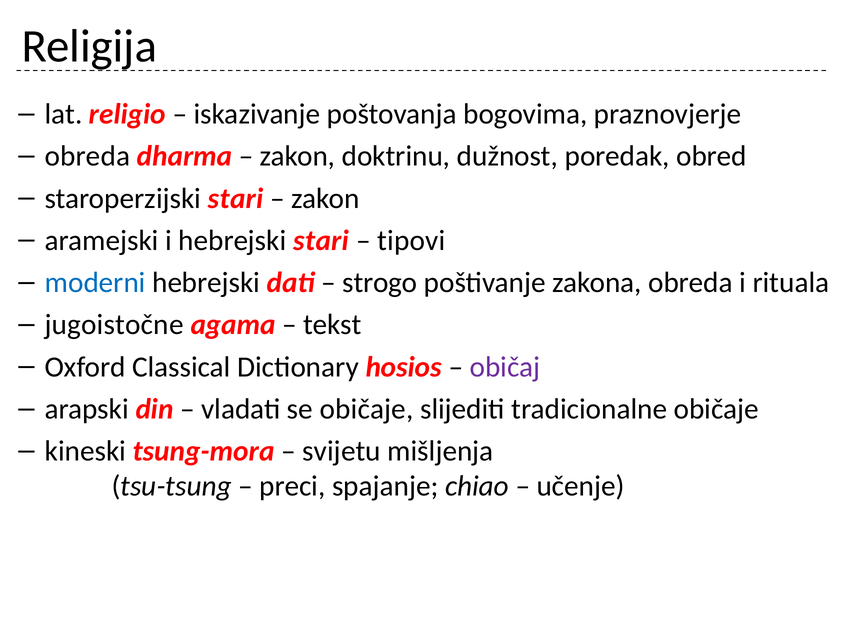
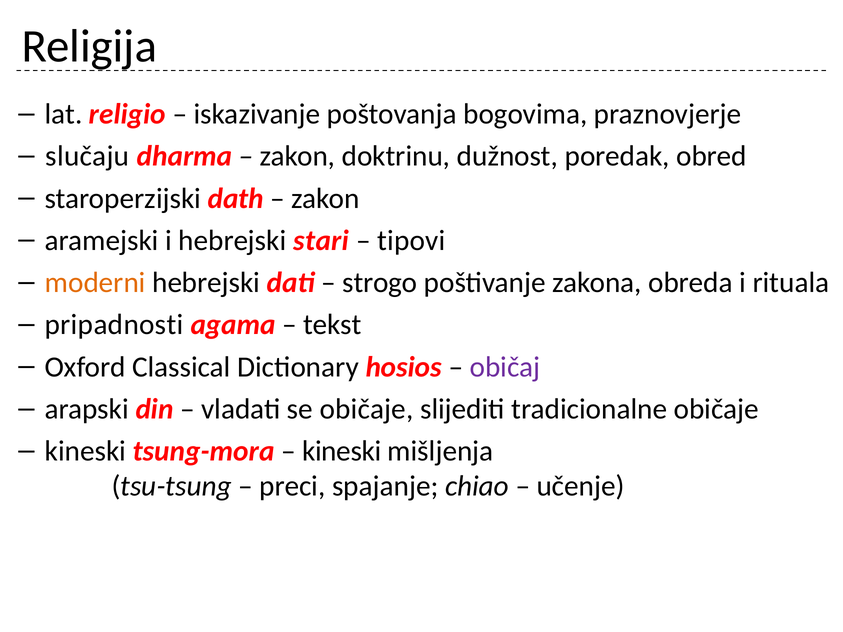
obreda at (87, 156): obreda -> slučaju
staroperzijski stari: stari -> dath
moderni colour: blue -> orange
jugoistočne: jugoistočne -> pripadnosti
svijetu at (342, 451): svijetu -> kineski
